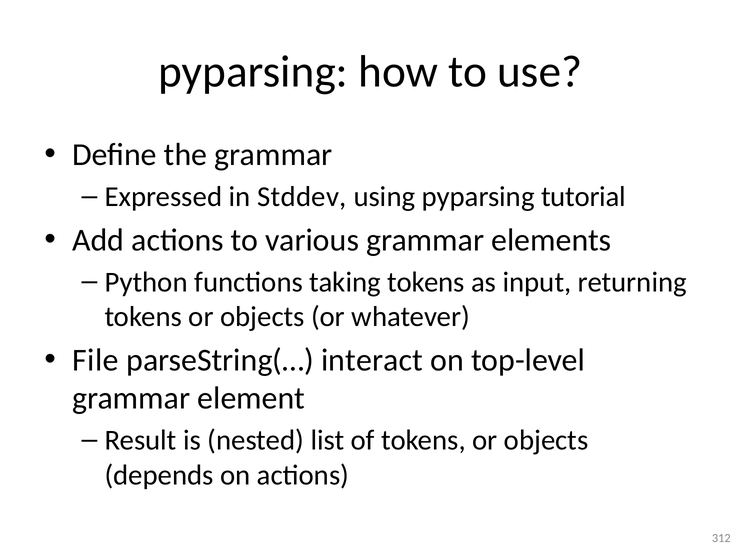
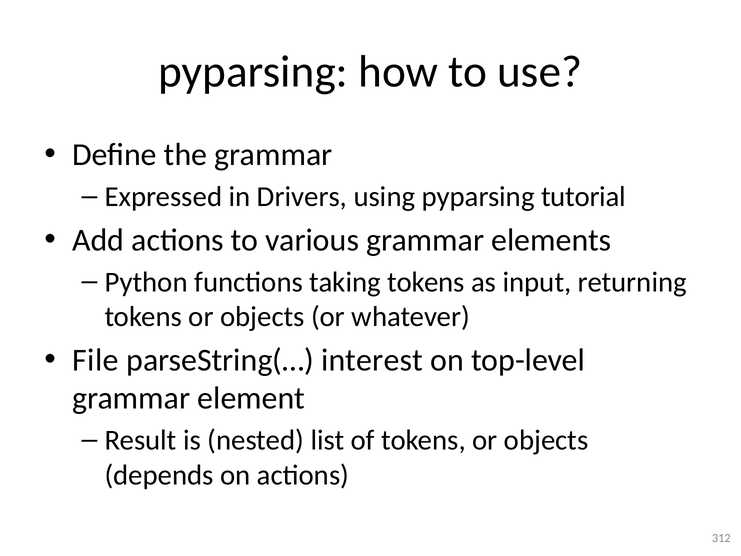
Stddev: Stddev -> Drivers
interact: interact -> interest
